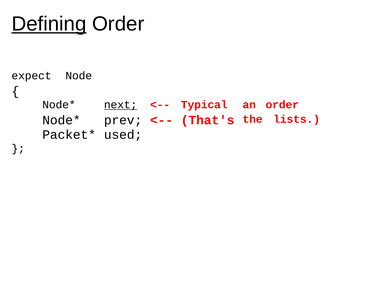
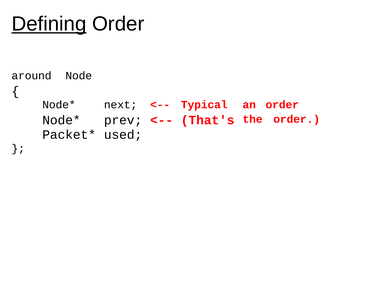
expect: expect -> around
next underline: present -> none
the lists: lists -> order
